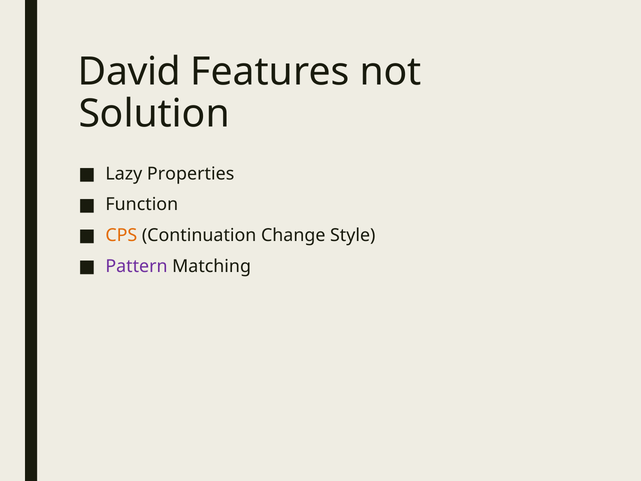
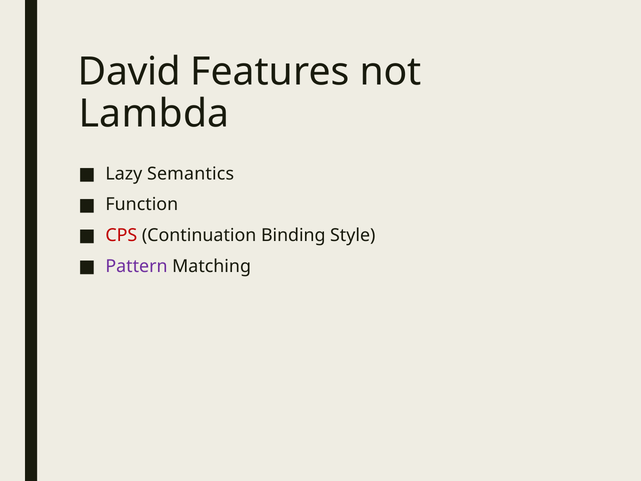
Solution: Solution -> Lambda
Properties: Properties -> Semantics
CPS colour: orange -> red
Change: Change -> Binding
